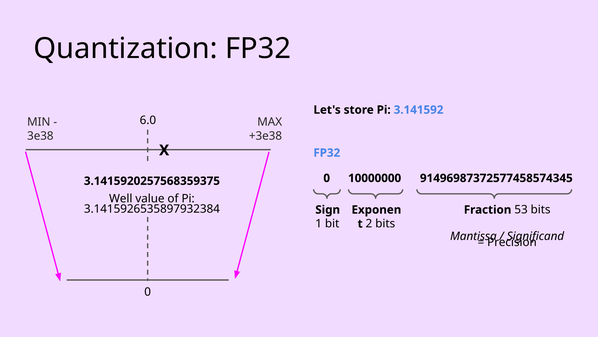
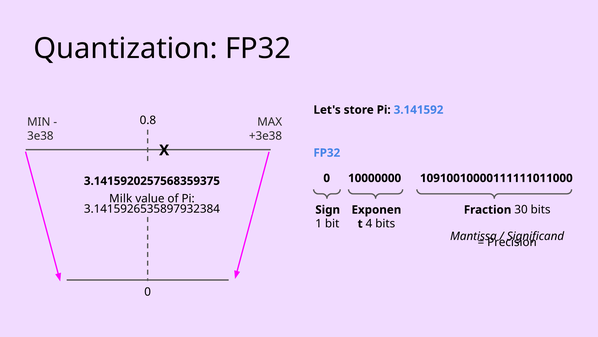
6.0: 6.0 -> 0.8
91496987372577458574345: 91496987372577458574345 -> 10910010000111111011000
Well: Well -> Milk
53: 53 -> 30
2: 2 -> 4
